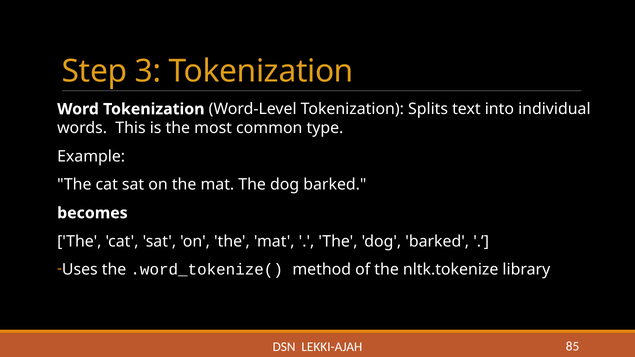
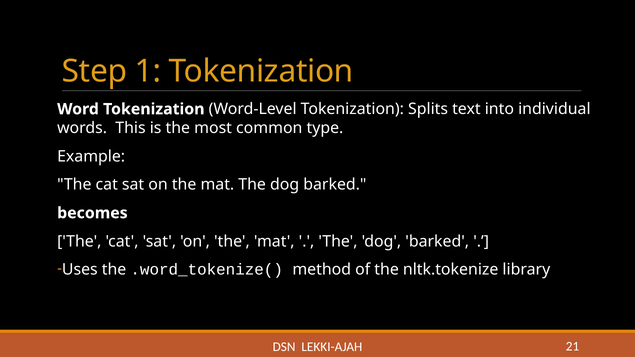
3: 3 -> 1
85: 85 -> 21
